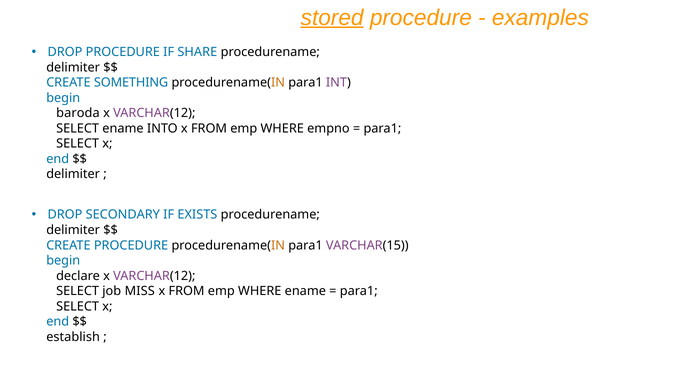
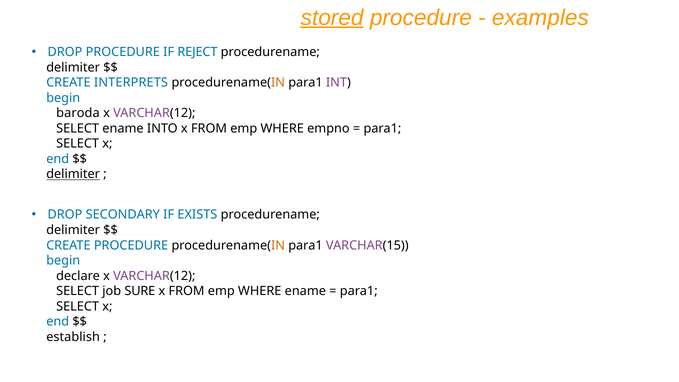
SHARE: SHARE -> REJECT
SOMETHING: SOMETHING -> INTERPRETS
delimiter at (73, 174) underline: none -> present
MISS: MISS -> SURE
